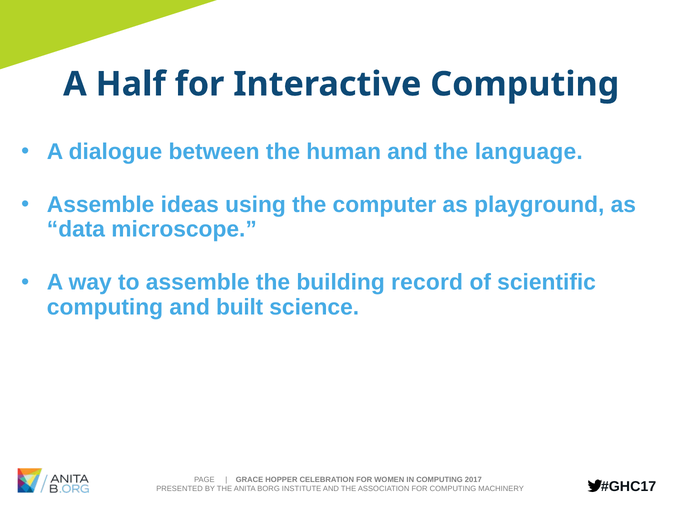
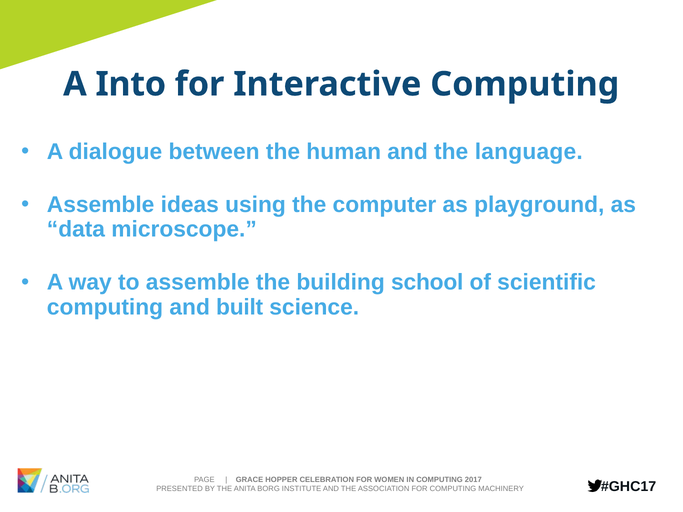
Half: Half -> Into
record: record -> school
